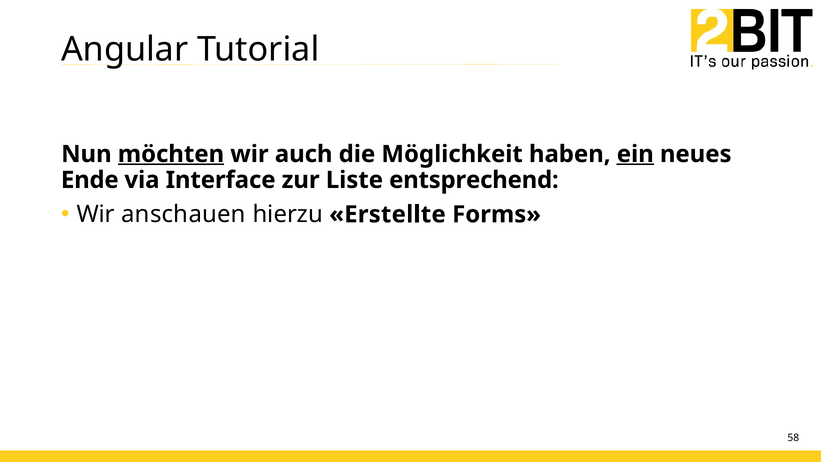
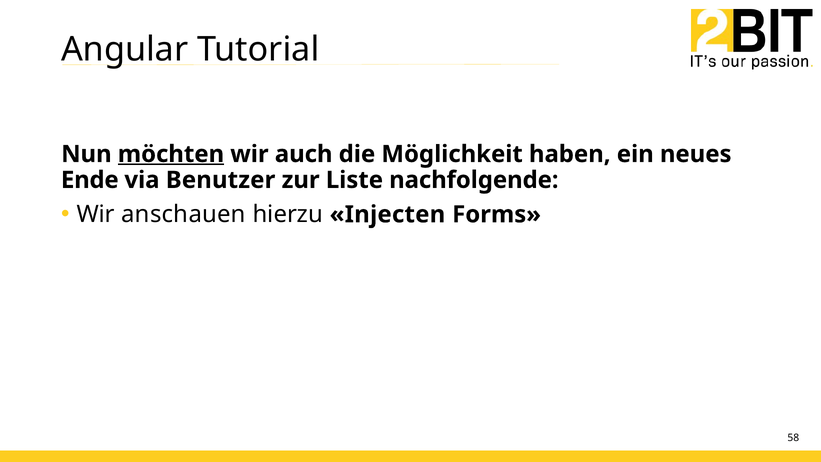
ein underline: present -> none
Interface: Interface -> Benutzer
entsprechend: entsprechend -> nachfolgende
Erstellte: Erstellte -> Injecten
